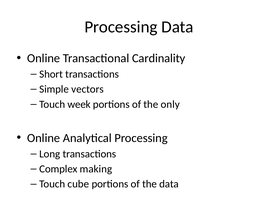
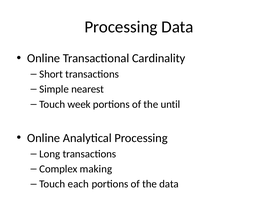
vectors: vectors -> nearest
only: only -> until
cube: cube -> each
